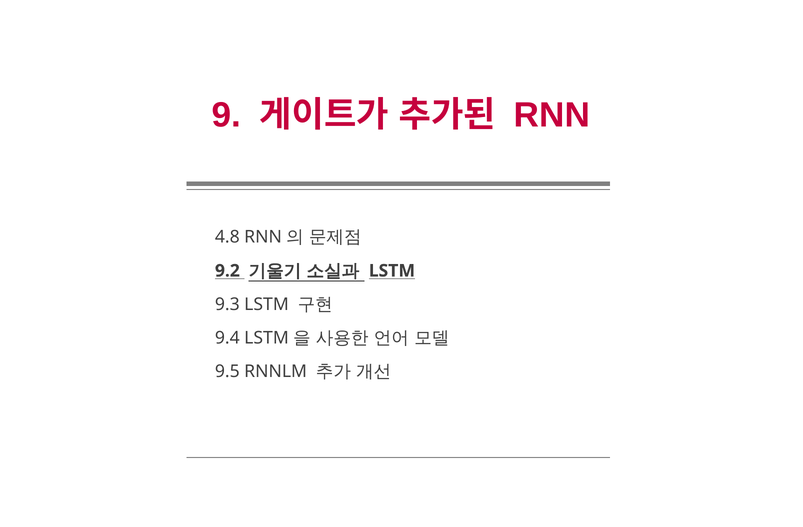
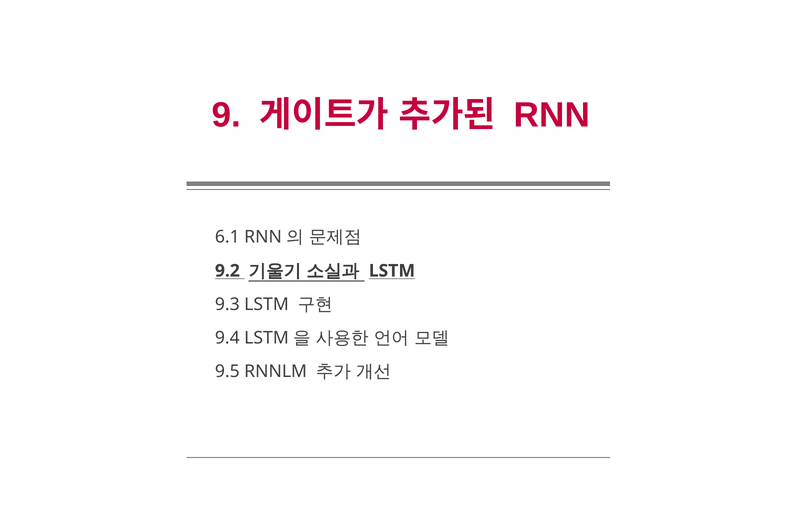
4.8: 4.8 -> 6.1
